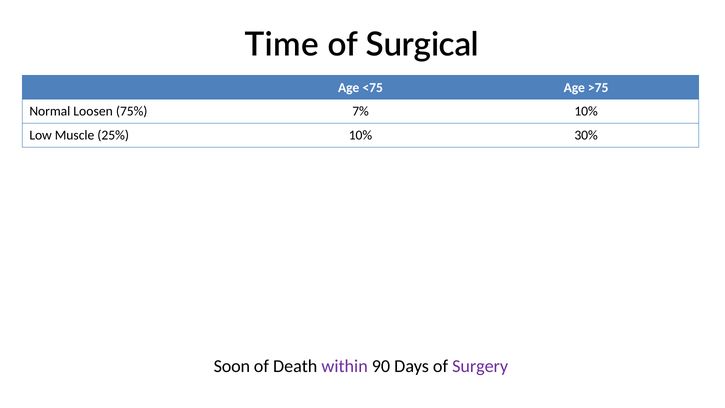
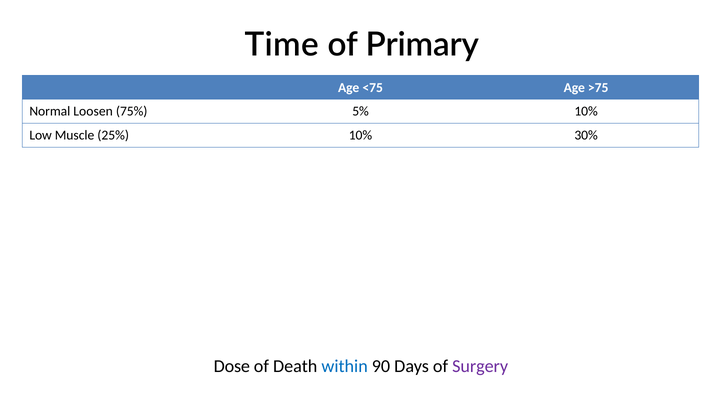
Surgical: Surgical -> Primary
7%: 7% -> 5%
Soon: Soon -> Dose
within colour: purple -> blue
